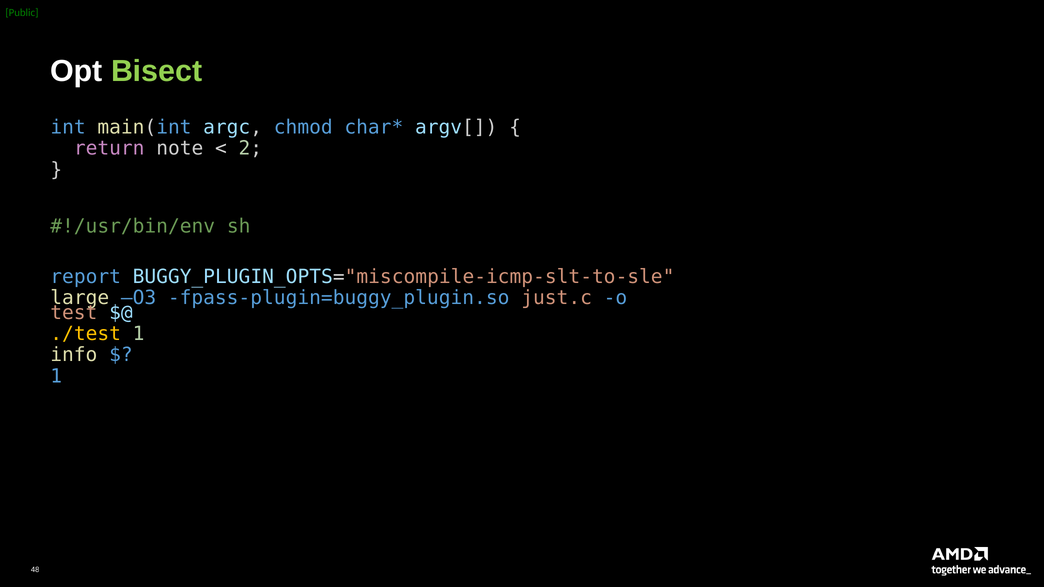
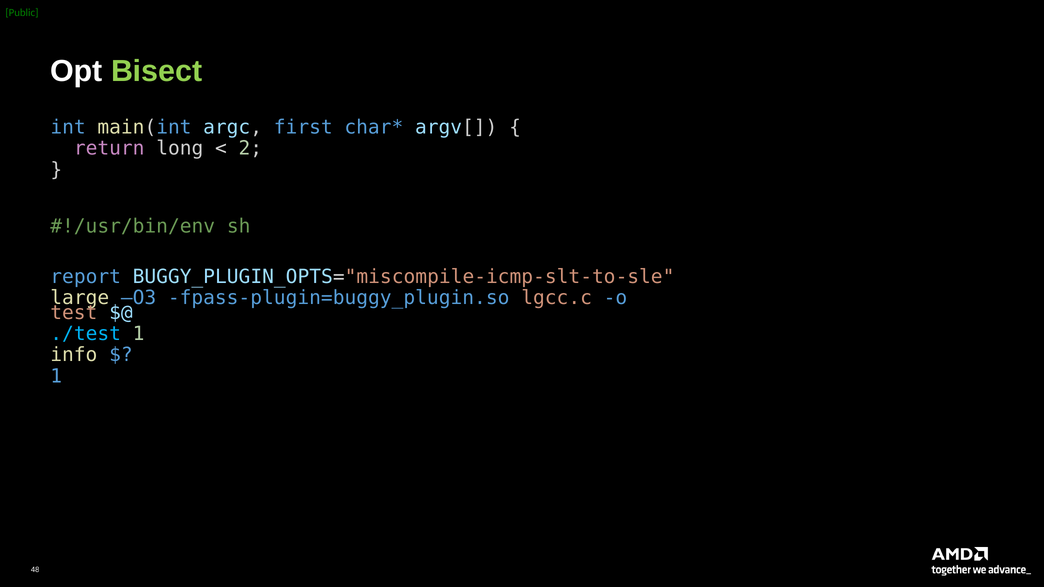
chmod: chmod -> first
note: note -> long
just.c: just.c -> lgcc.c
./test colour: yellow -> light blue
